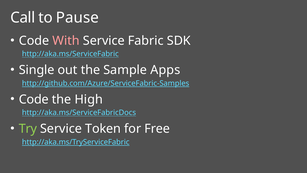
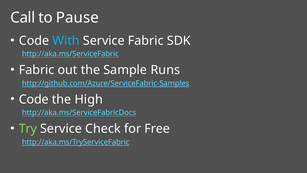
With colour: pink -> light blue
Single at (37, 70): Single -> Fabric
Apps: Apps -> Runs
Token: Token -> Check
